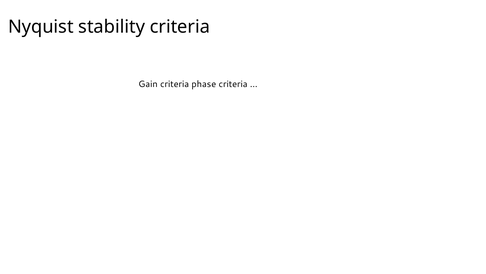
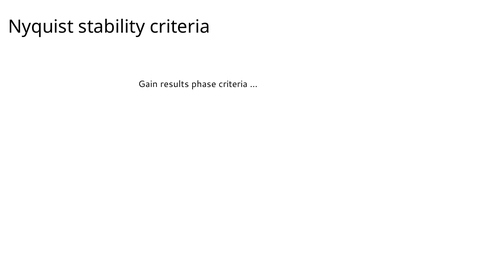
Gain criteria: criteria -> results
